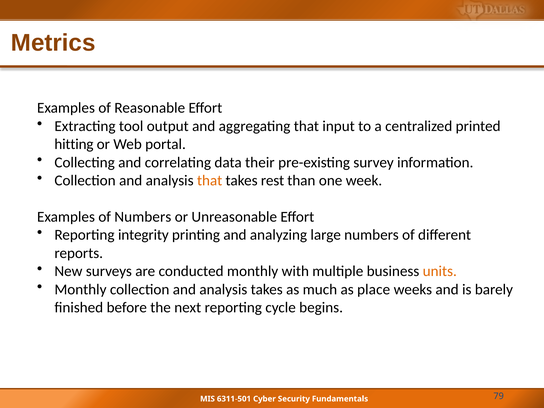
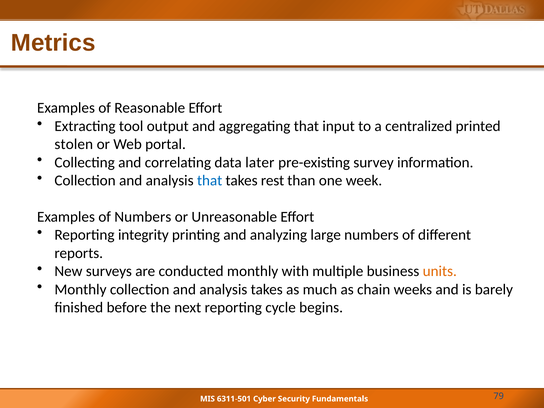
hitting: hitting -> stolen
their: their -> later
that at (210, 181) colour: orange -> blue
place: place -> chain
